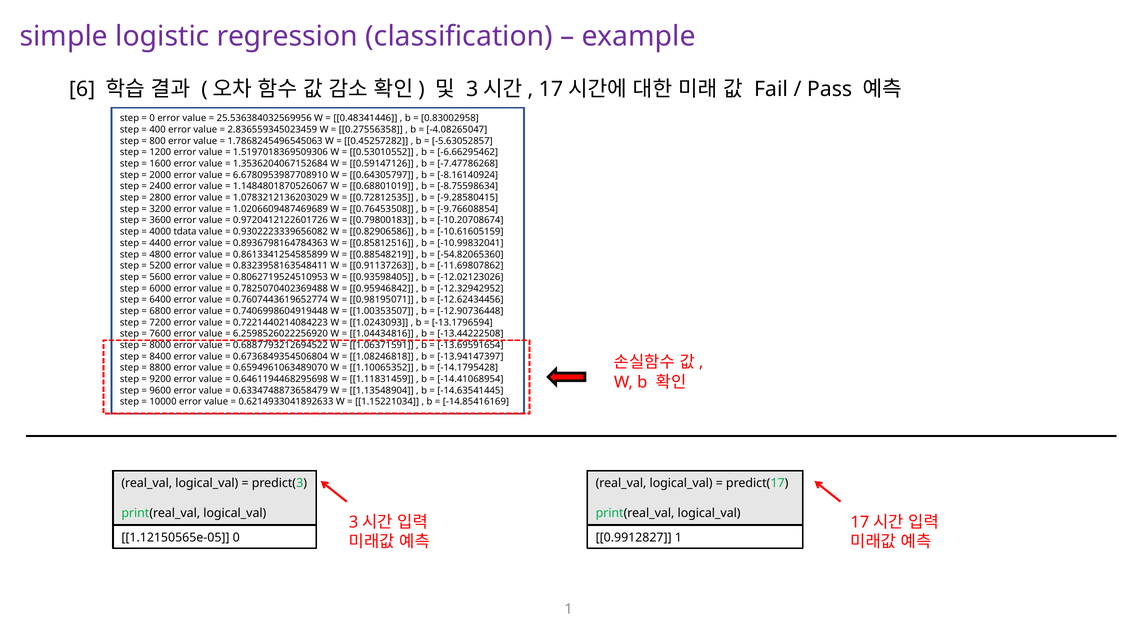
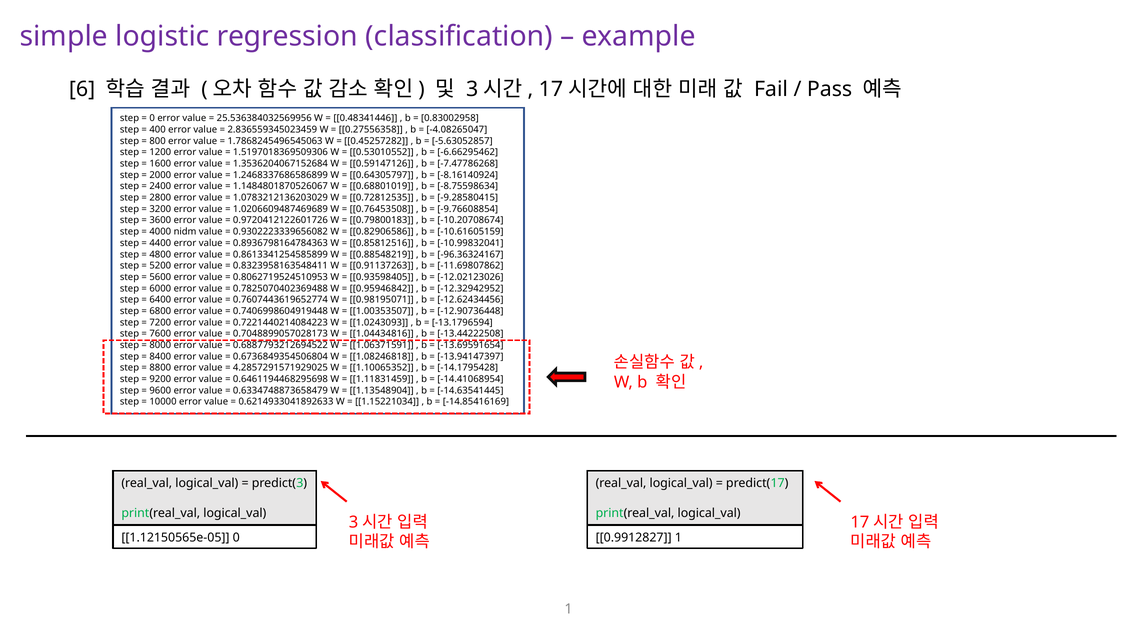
6.6780953987708910: 6.6780953987708910 -> 1.2468337686586899
tdata: tdata -> nidm
-54.82065360: -54.82065360 -> -96.36324167
6.2598526022256920: 6.2598526022256920 -> 0.7048899057028173
0.6594961063489070: 0.6594961063489070 -> 4.2857291571929025
